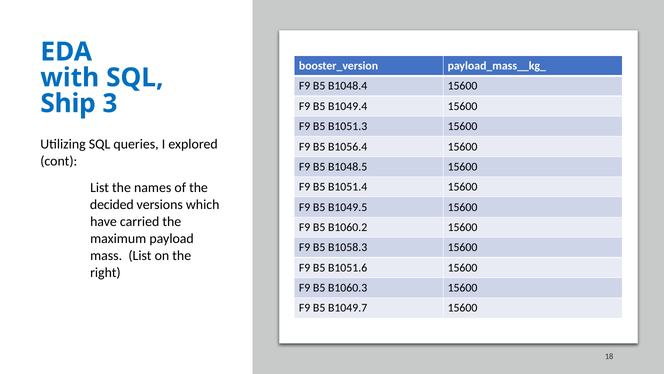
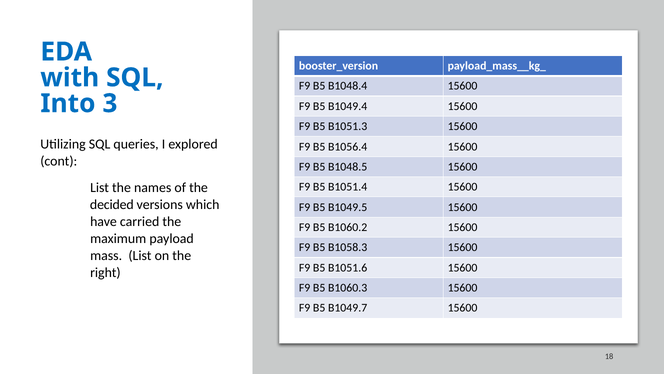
Ship: Ship -> Into
